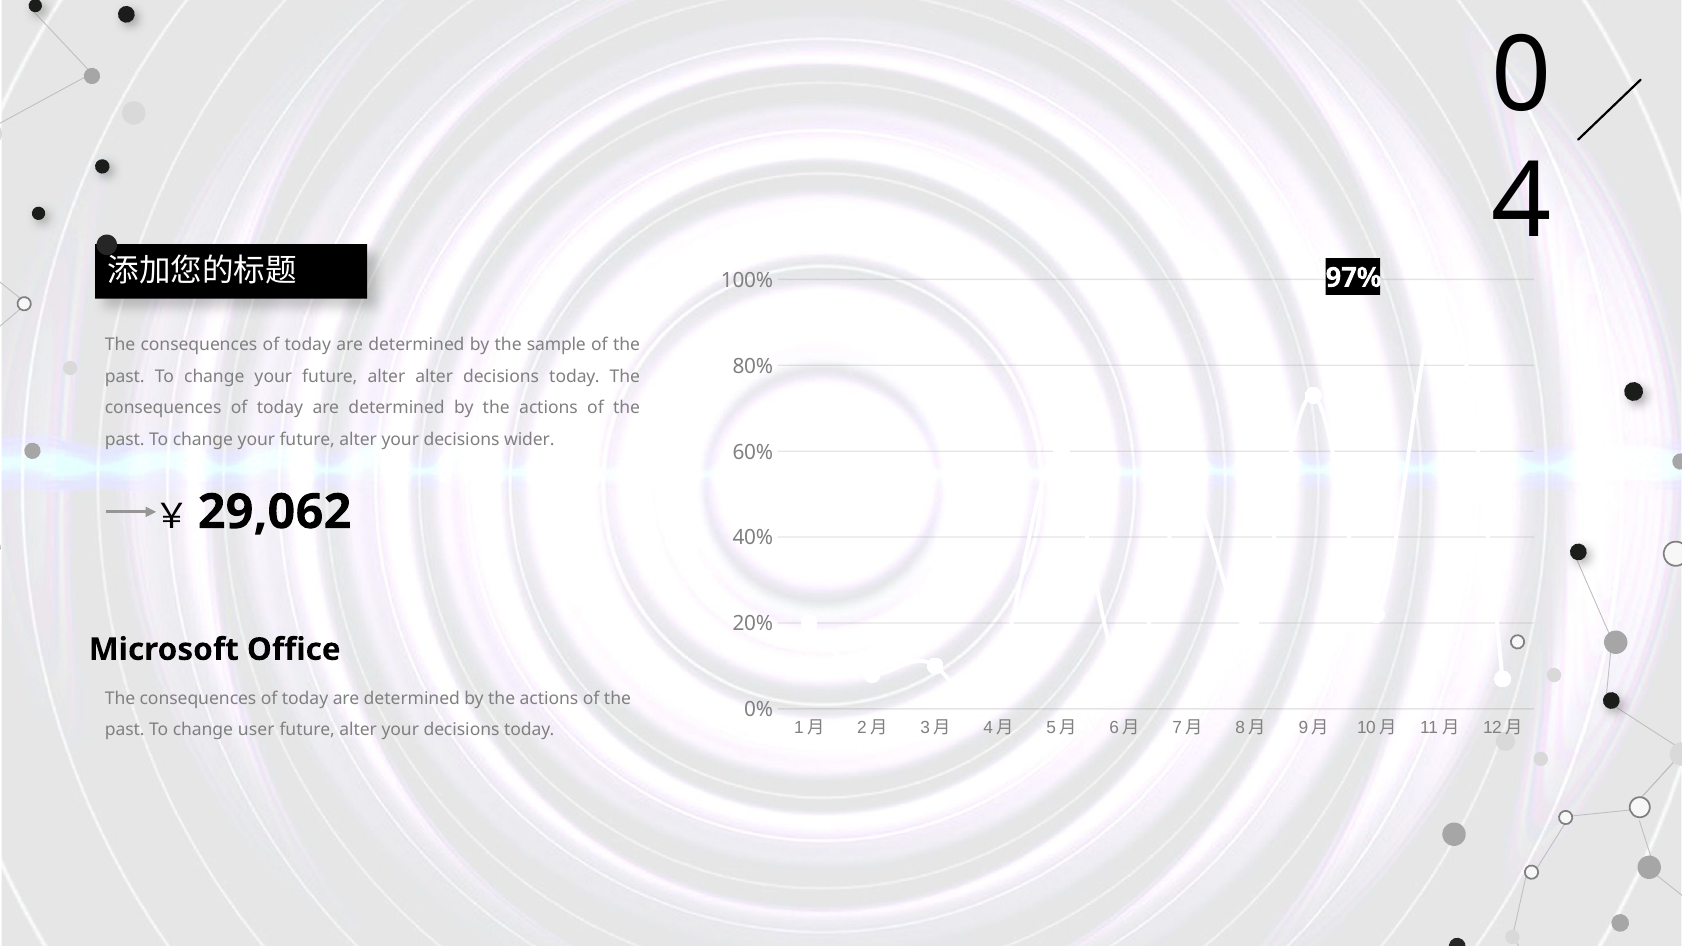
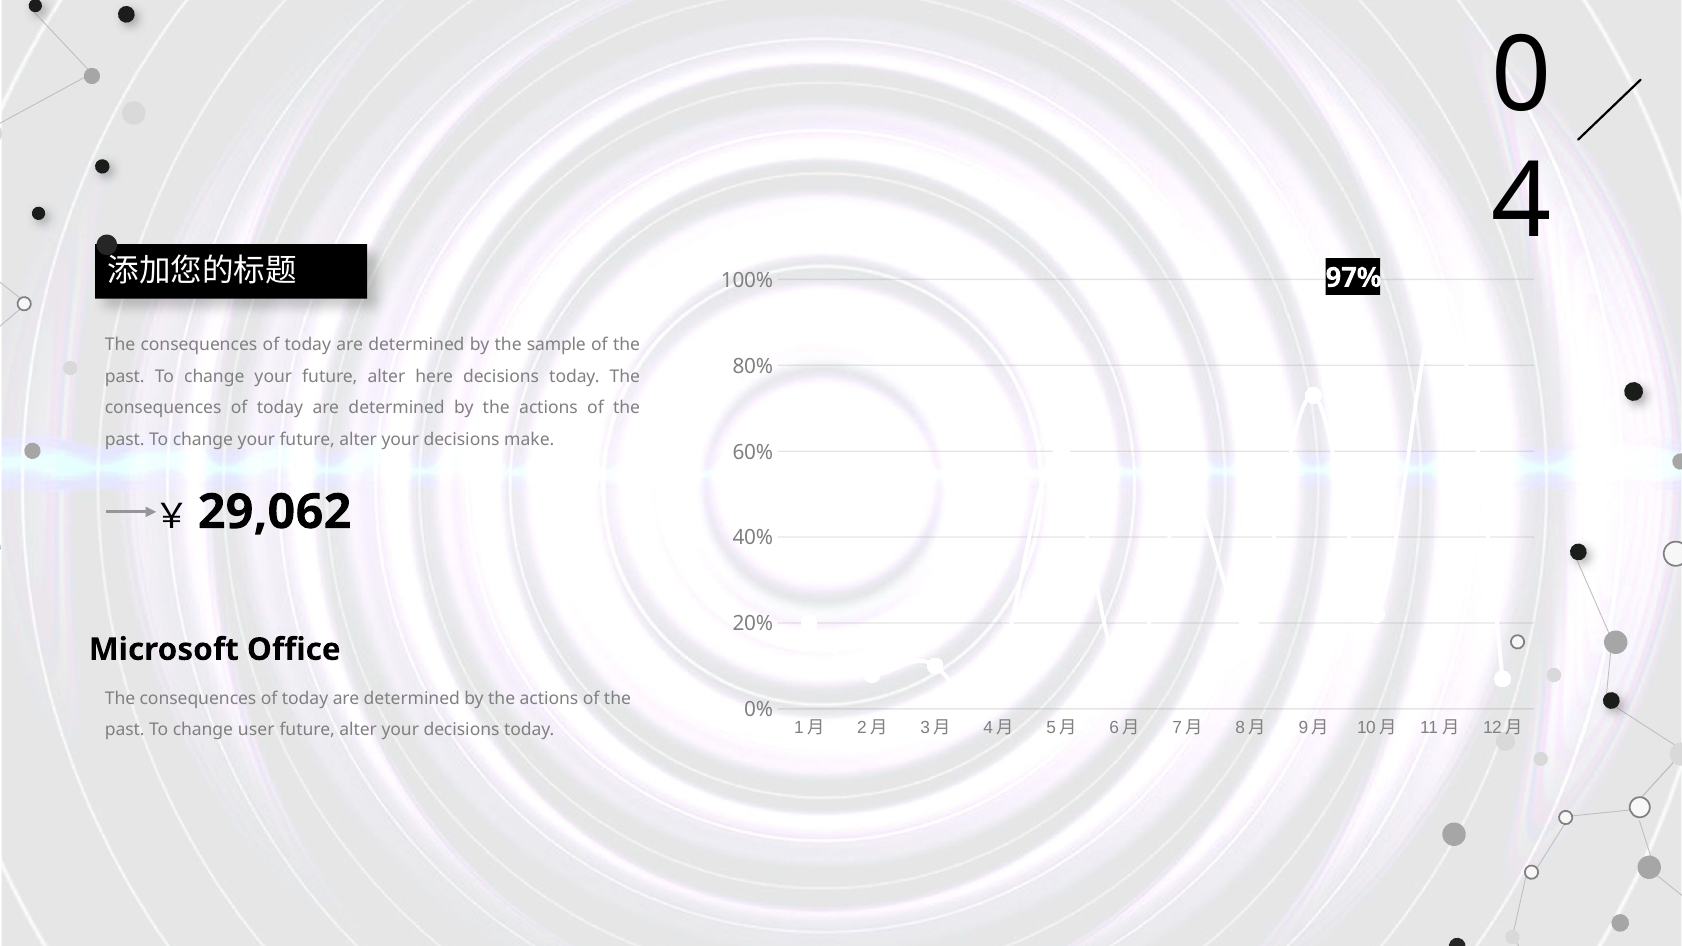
alter alter: alter -> here
wider: wider -> make
